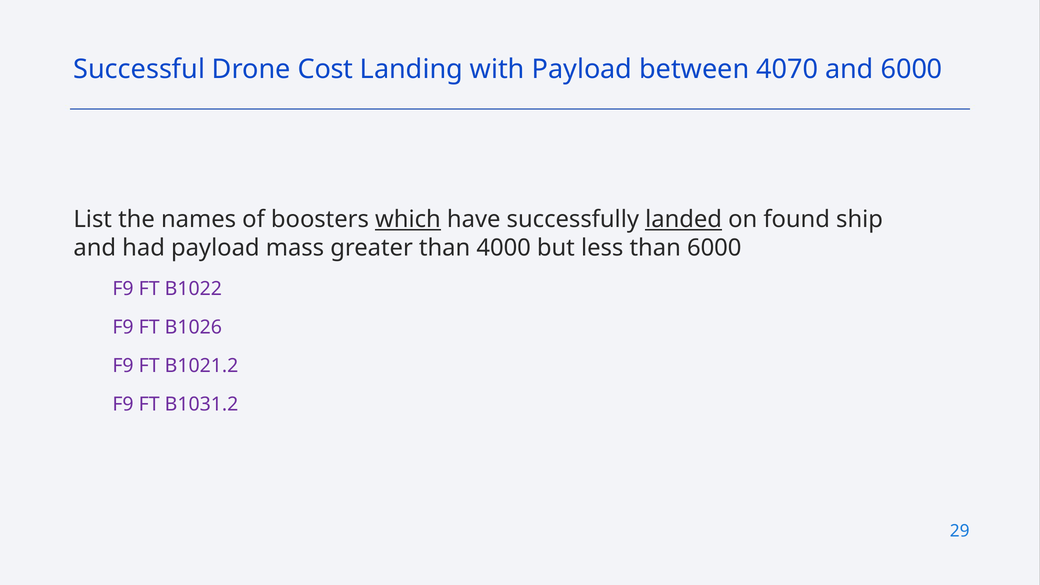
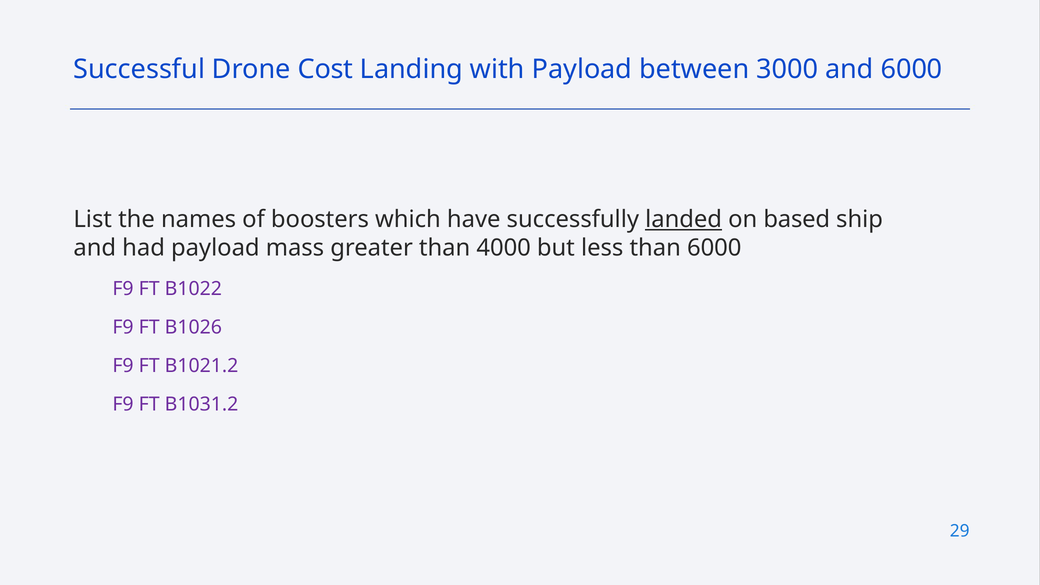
4070: 4070 -> 3000
which underline: present -> none
found: found -> based
